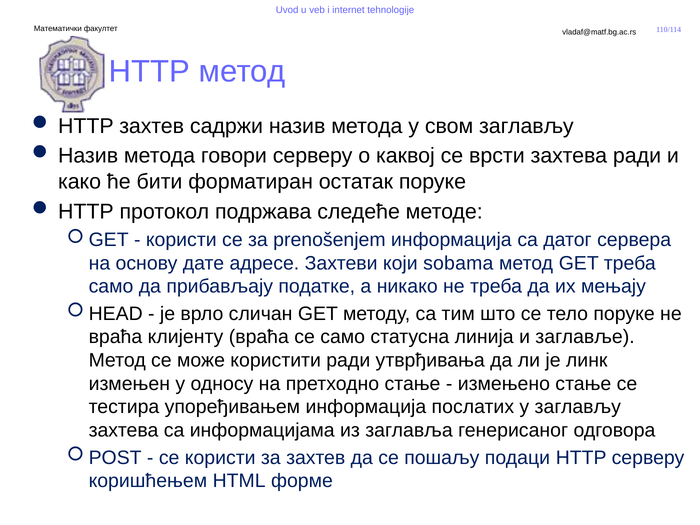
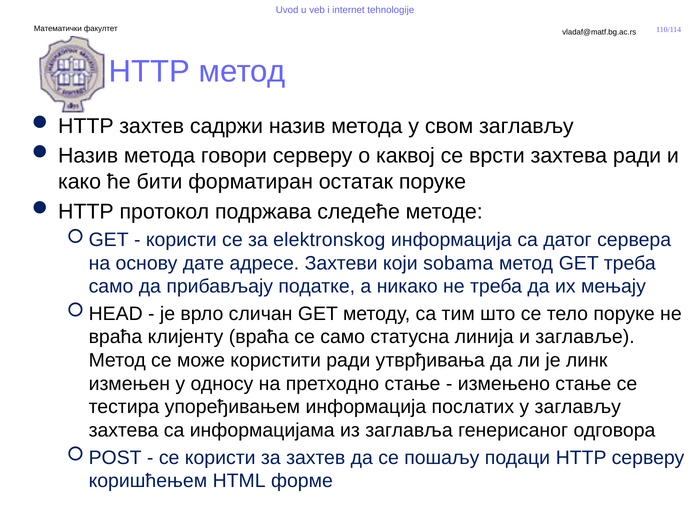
prenošenjem: prenošenjem -> elektronskog
